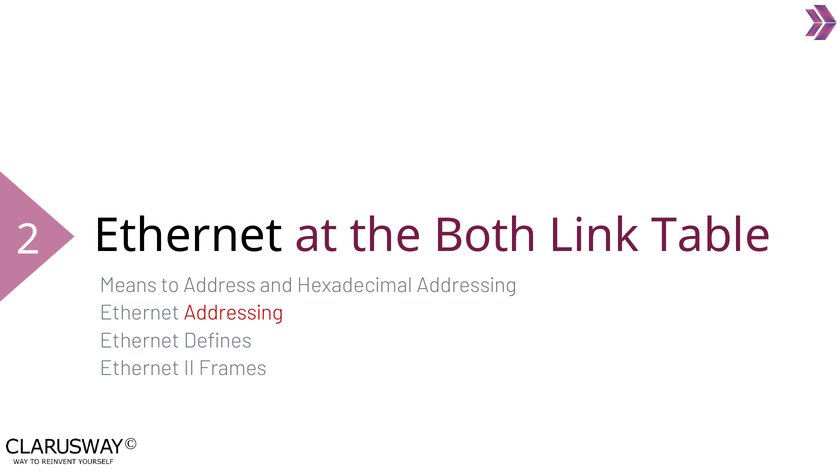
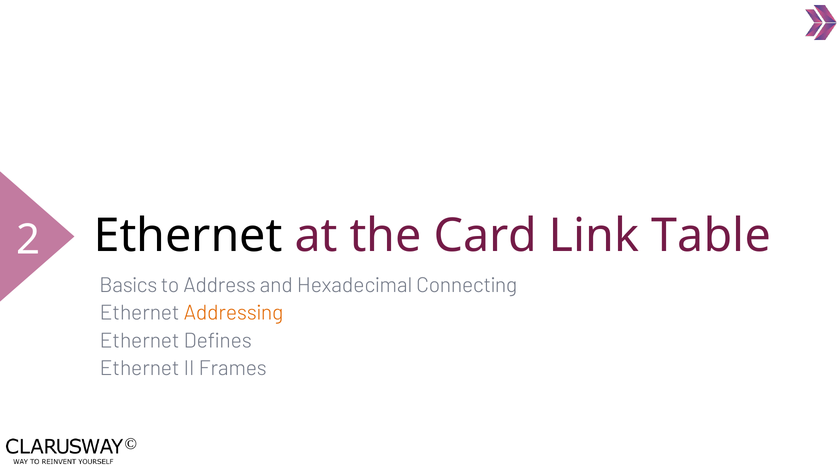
Both: Both -> Card
Means: Means -> Basics
Hexadecimal Addressing: Addressing -> Connecting
Addressing at (233, 313) colour: red -> orange
